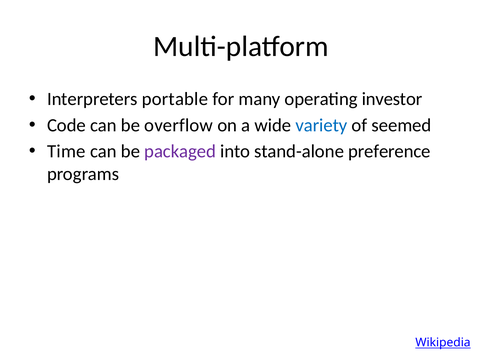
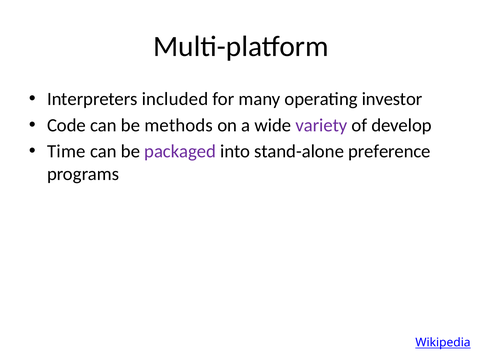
portable: portable -> included
overflow: overflow -> methods
variety colour: blue -> purple
seemed: seemed -> develop
